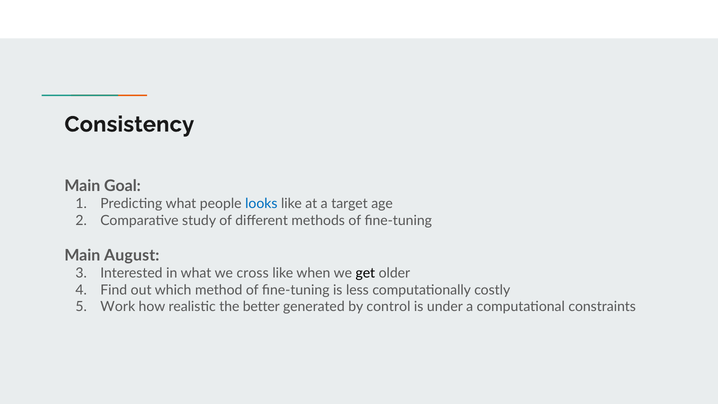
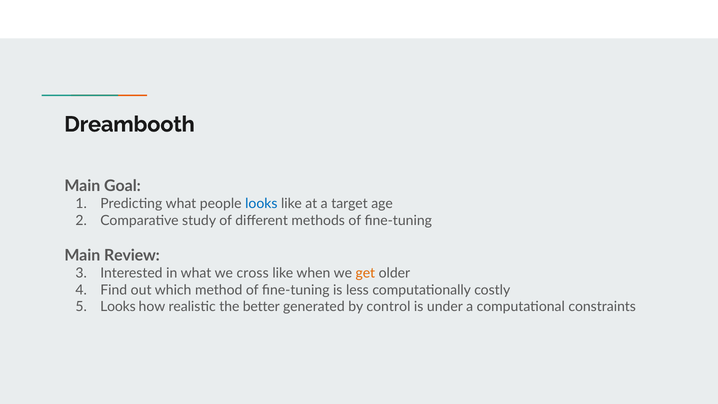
Consistency: Consistency -> Dreambooth
August: August -> Review
get colour: black -> orange
Work at (118, 307): Work -> Looks
